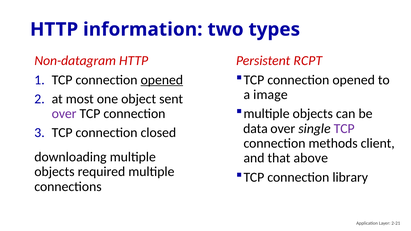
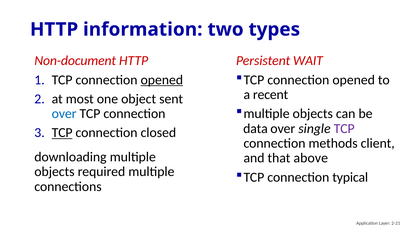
Non-datagram: Non-datagram -> Non-document
RCPT: RCPT -> WAIT
image: image -> recent
over at (64, 114) colour: purple -> blue
TCP at (62, 133) underline: none -> present
library: library -> typical
